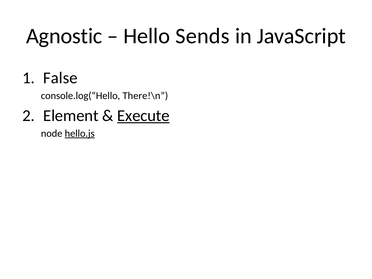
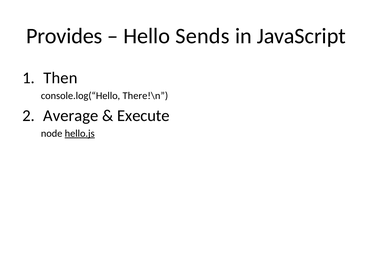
Agnostic: Agnostic -> Provides
False: False -> Then
Element: Element -> Average
Execute underline: present -> none
